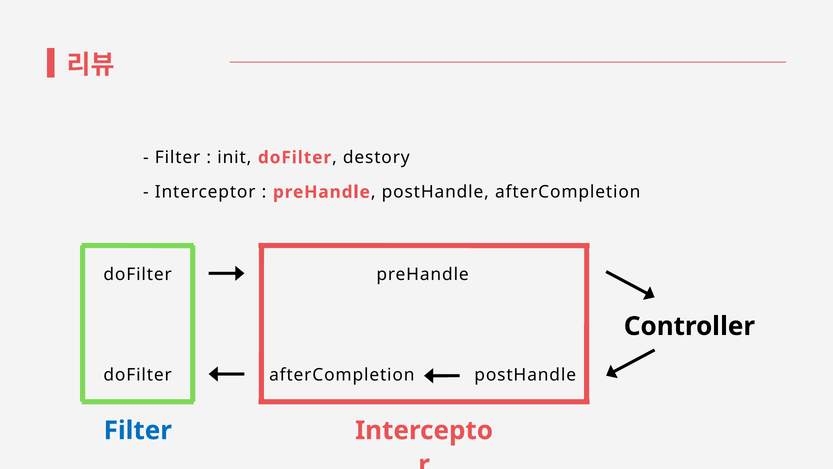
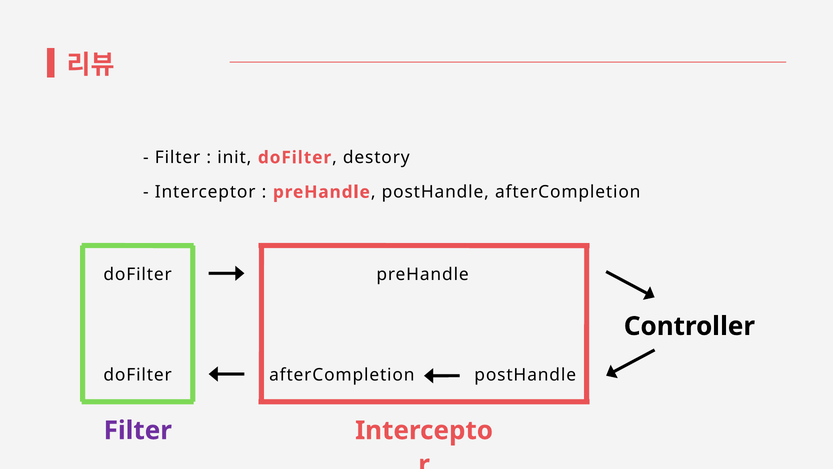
Filter at (138, 430) colour: blue -> purple
